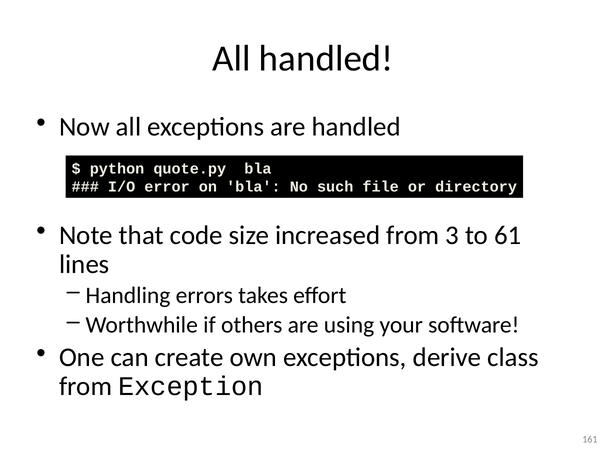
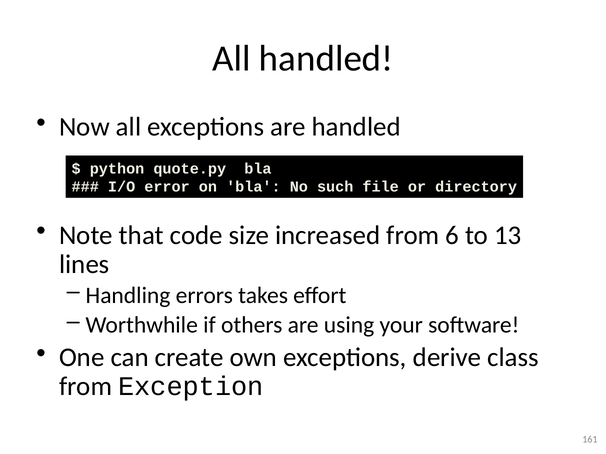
3: 3 -> 6
61: 61 -> 13
